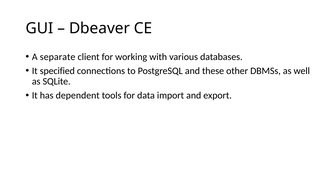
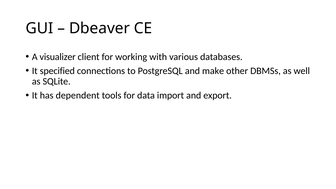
separate: separate -> visualizer
these: these -> make
